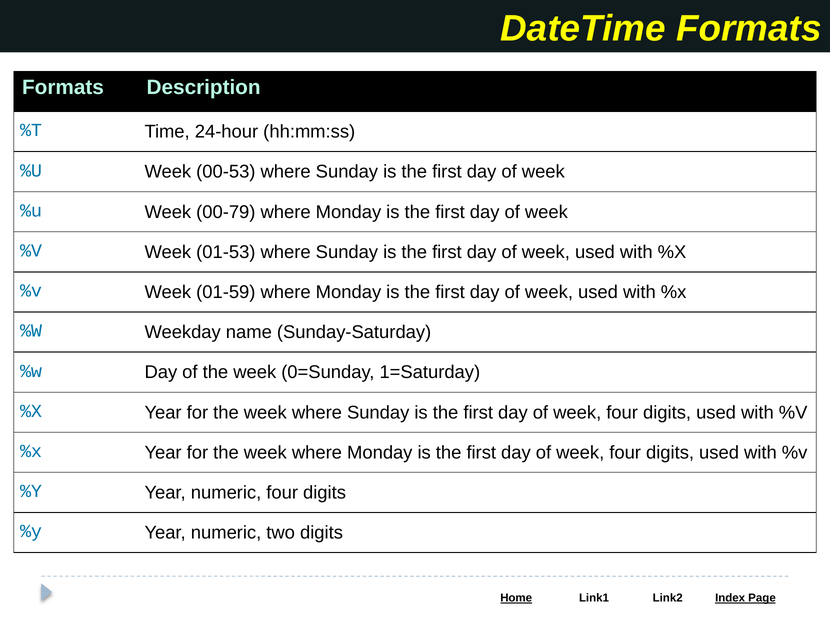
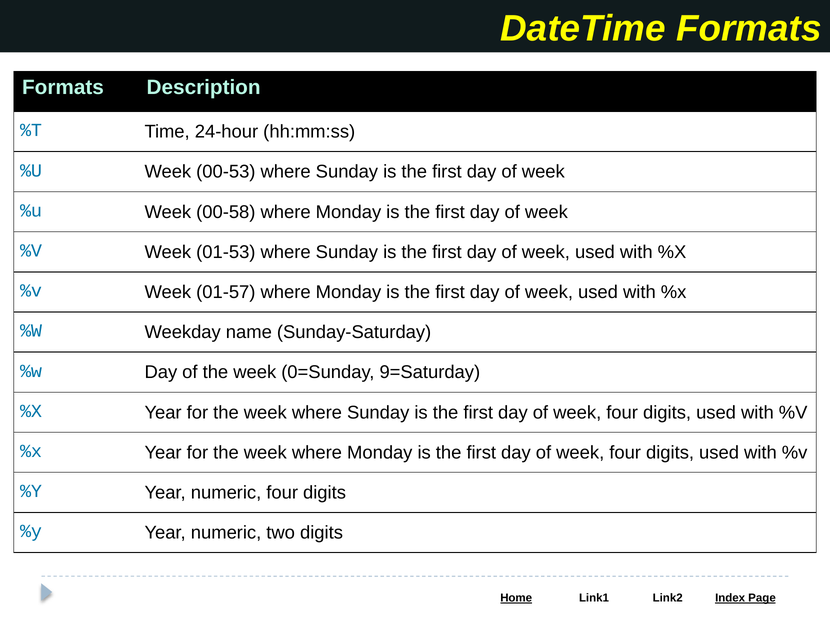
00-79: 00-79 -> 00-58
01-59: 01-59 -> 01-57
1=Saturday: 1=Saturday -> 9=Saturday
